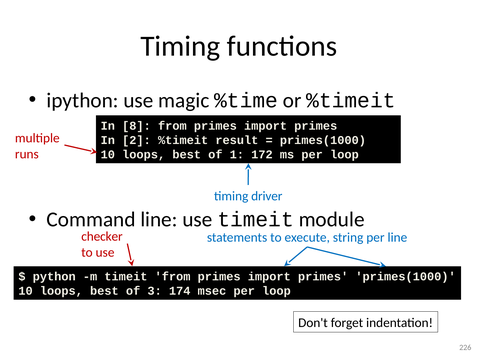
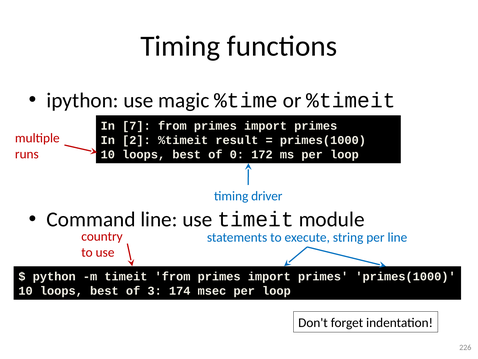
8: 8 -> 7
1: 1 -> 0
checker: checker -> country
